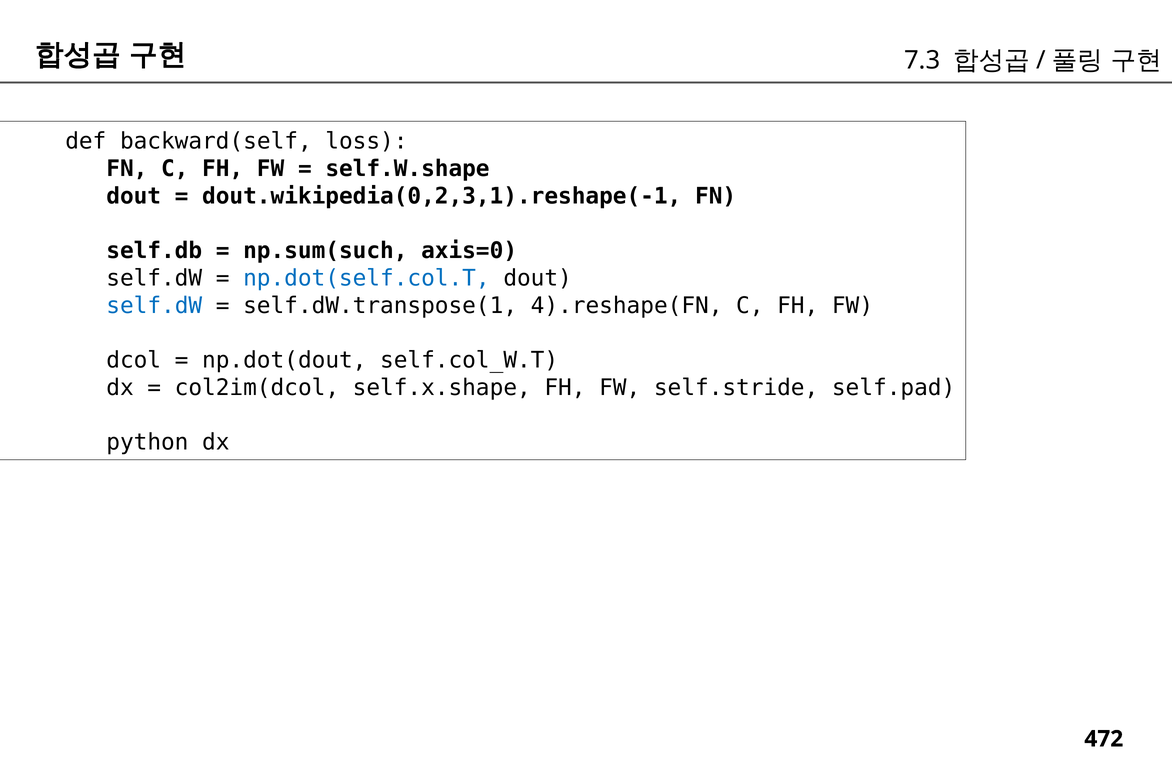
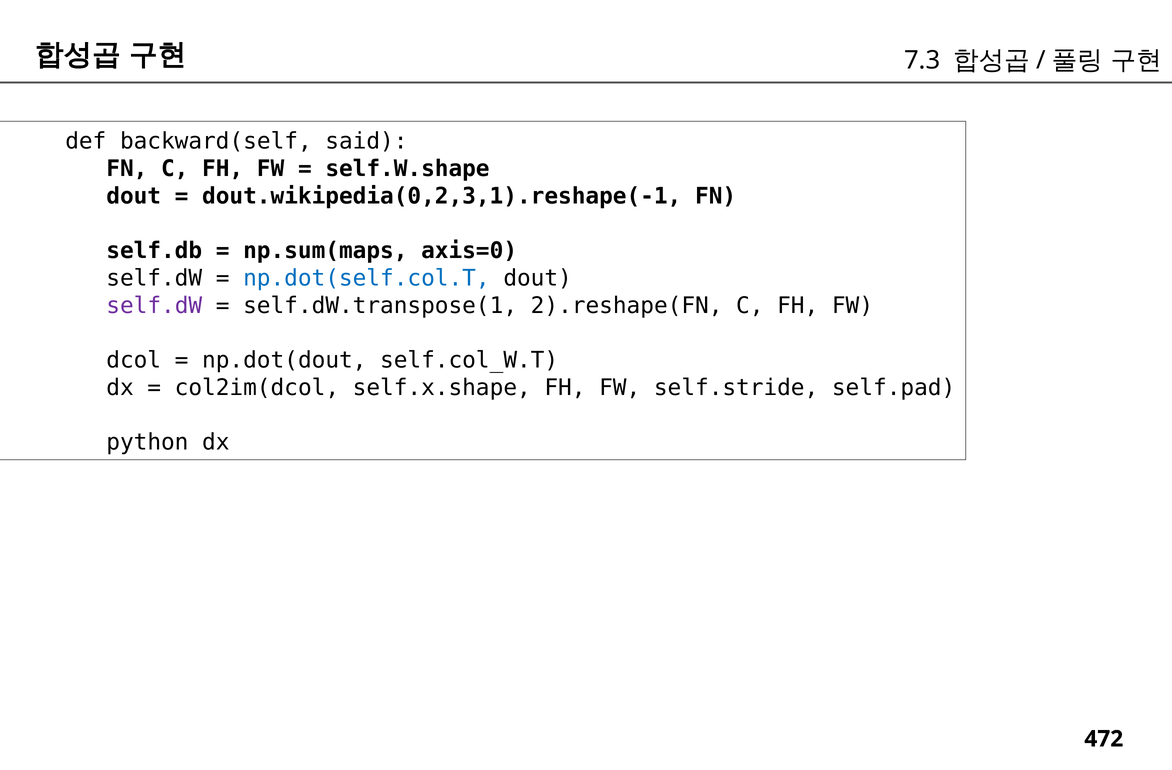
loss: loss -> said
np.sum(such: np.sum(such -> np.sum(maps
self.dW at (154, 306) colour: blue -> purple
4).reshape(FN: 4).reshape(FN -> 2).reshape(FN
